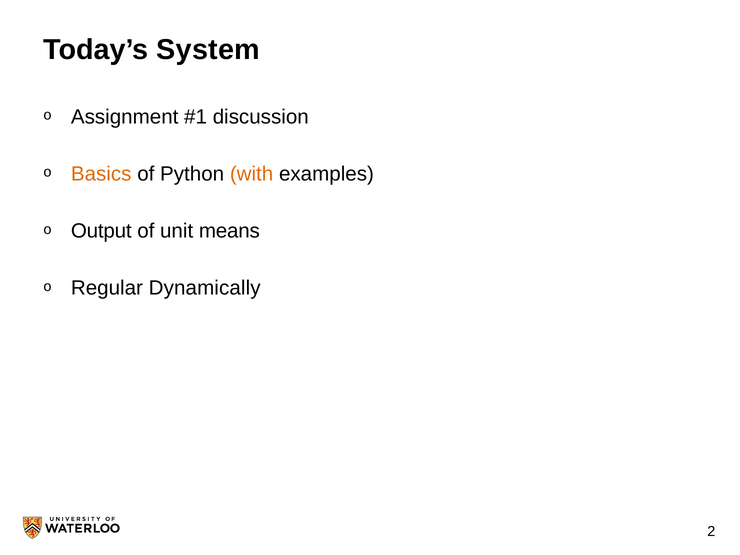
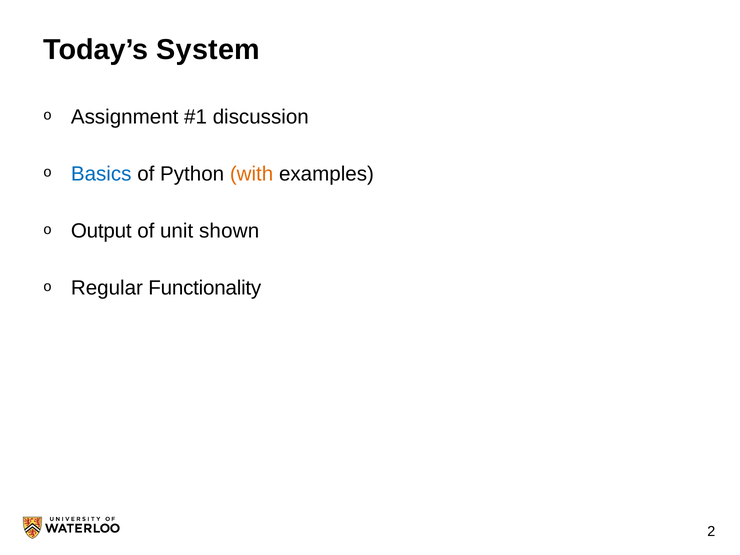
Basics colour: orange -> blue
means: means -> shown
Dynamically: Dynamically -> Functionality
